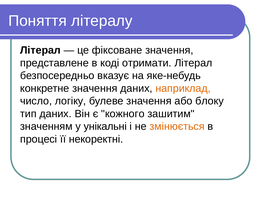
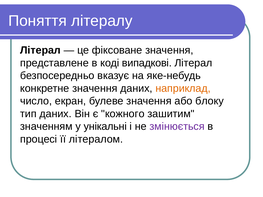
отримати: отримати -> випадкові
логіку: логіку -> екран
змінюється colour: orange -> purple
некоректні: некоректні -> літералом
